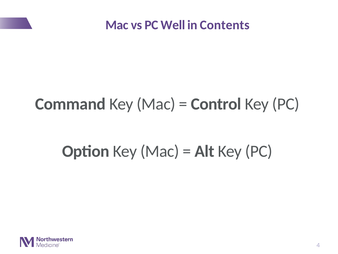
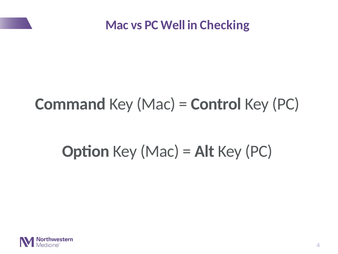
Contents: Contents -> Checking
